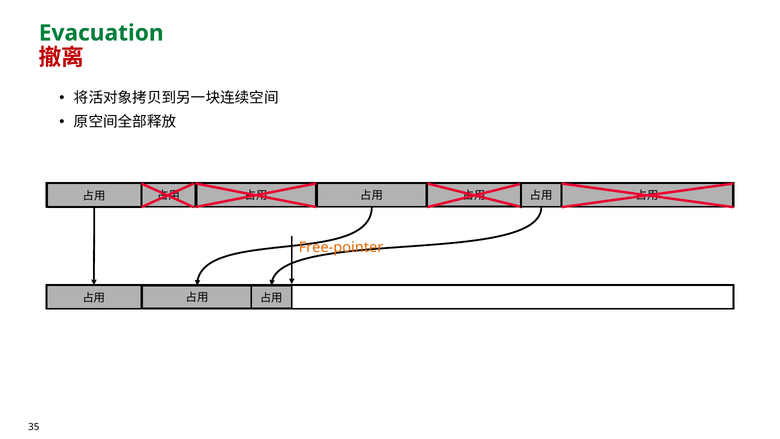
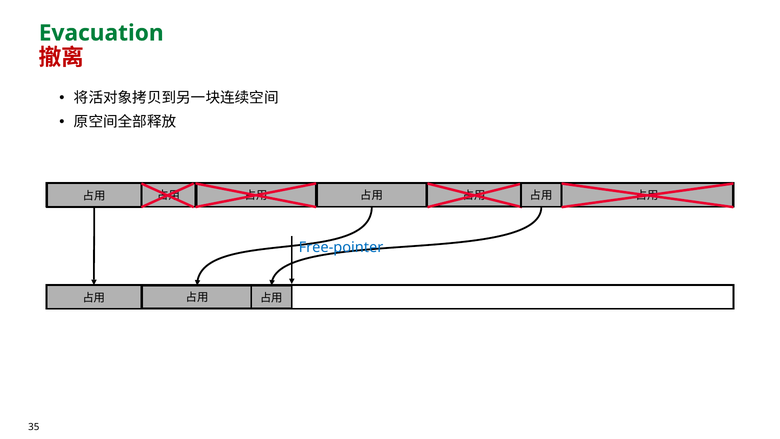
Free-pointer colour: orange -> blue
